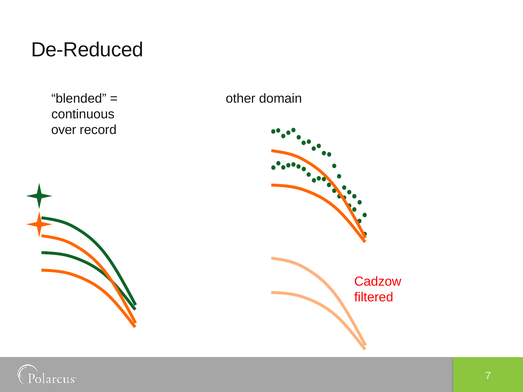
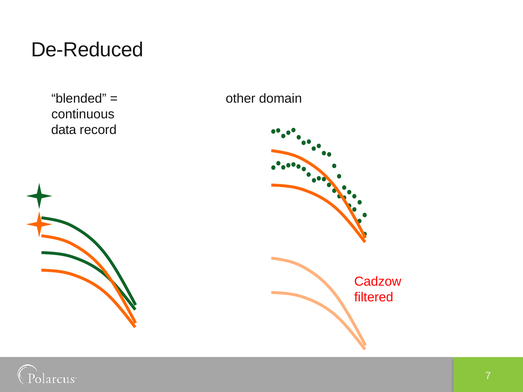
over: over -> data
